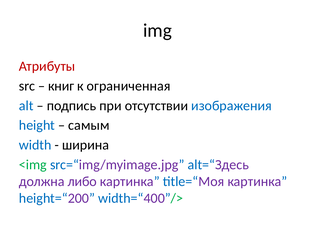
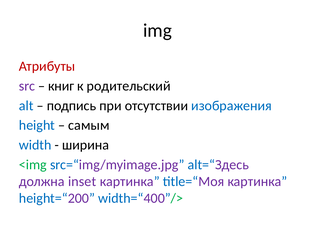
src colour: black -> purple
ограниченная: ограниченная -> родительский
либо: либо -> inset
